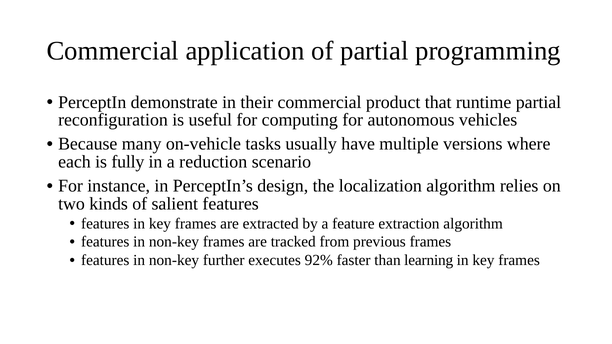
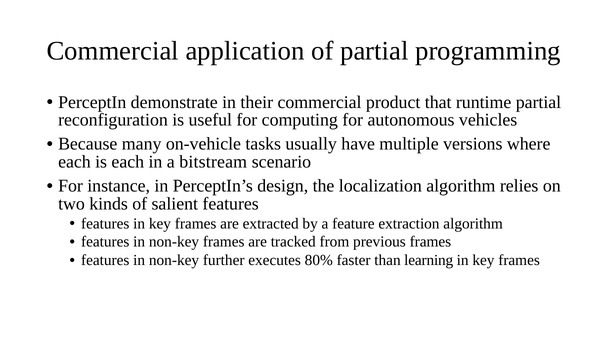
is fully: fully -> each
reduction: reduction -> bitstream
92%: 92% -> 80%
